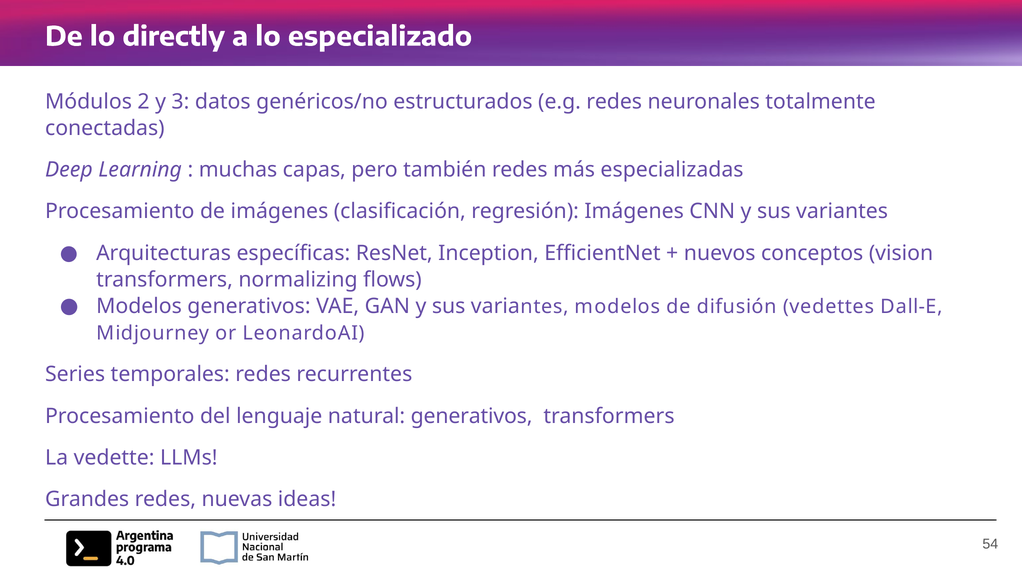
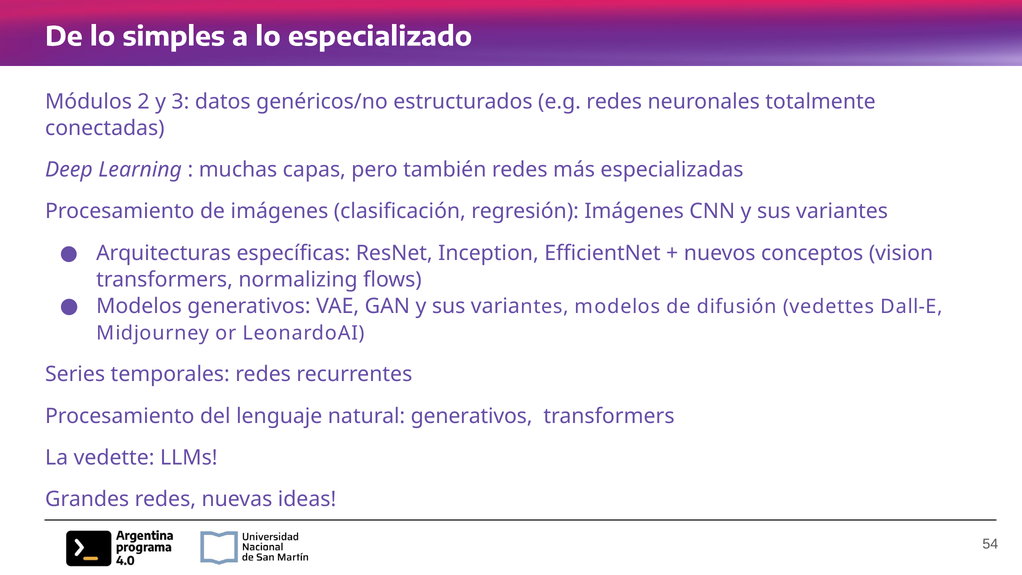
directly: directly -> simples
